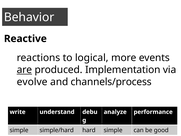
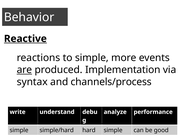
Reactive underline: none -> present
to logical: logical -> simple
evolve: evolve -> syntax
